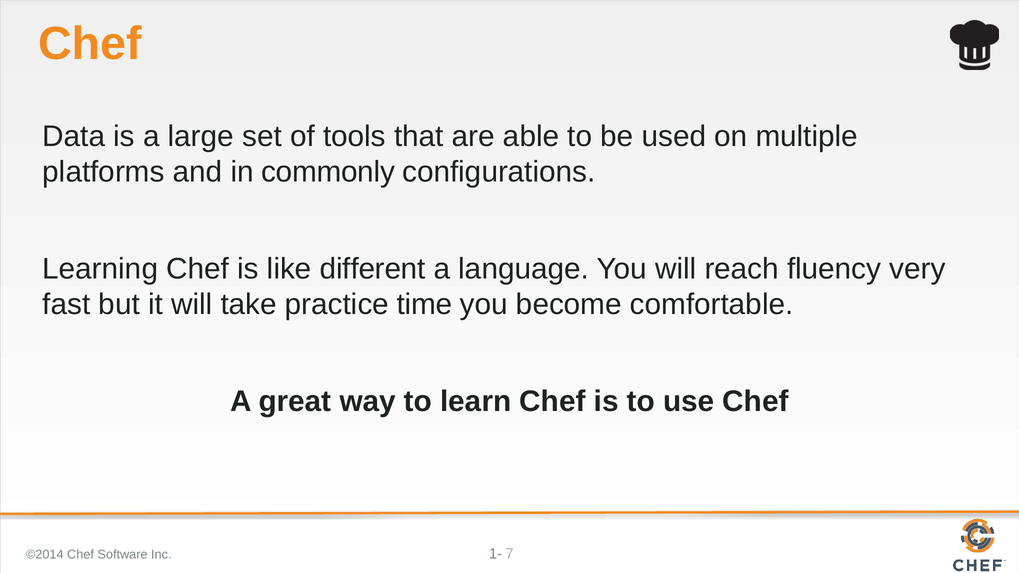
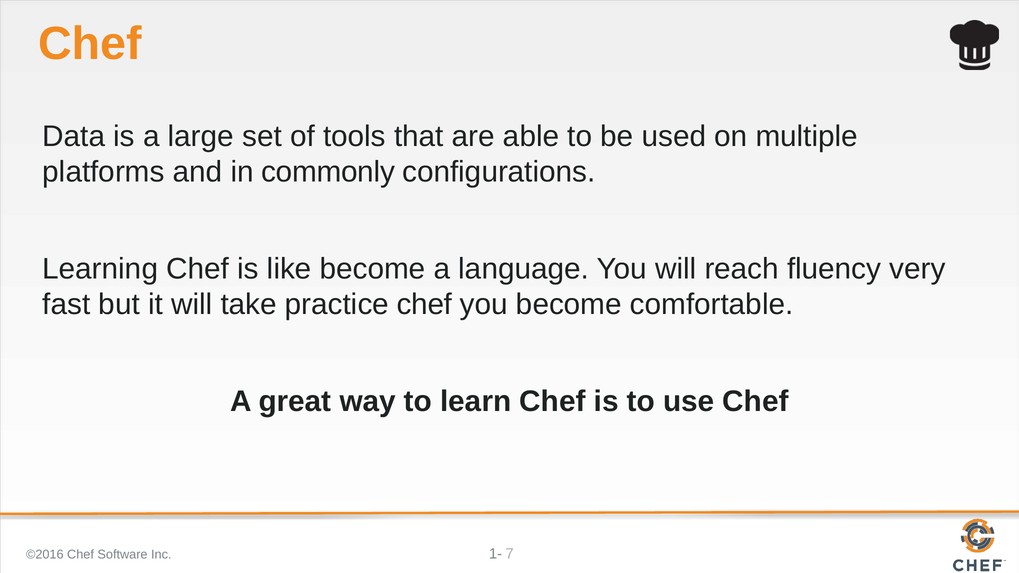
like different: different -> become
practice time: time -> chef
©2014: ©2014 -> ©2016
